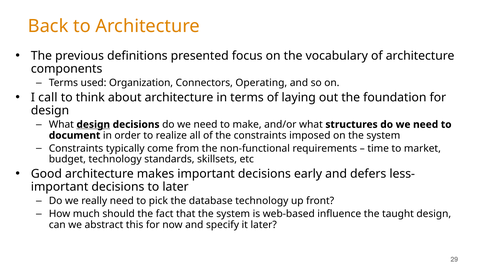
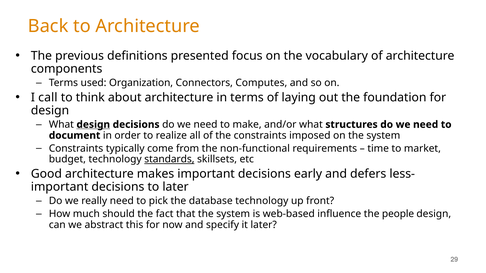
Operating: Operating -> Computes
standards underline: none -> present
taught: taught -> people
